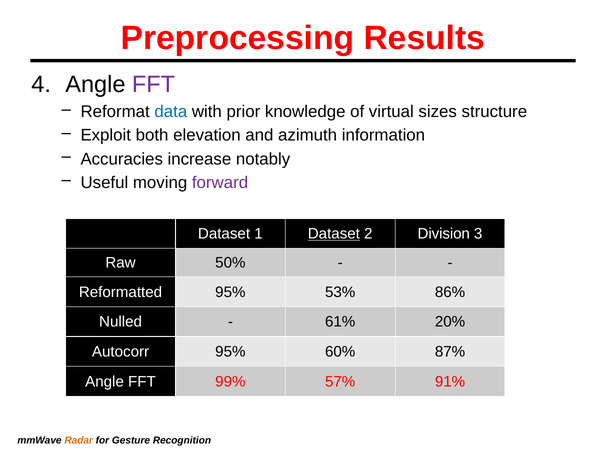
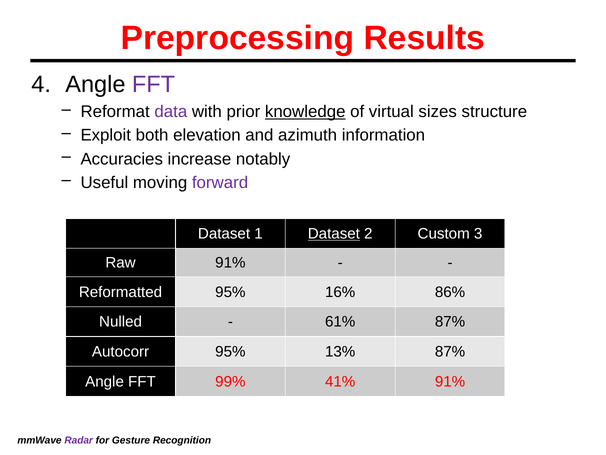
data colour: blue -> purple
knowledge underline: none -> present
Division: Division -> Custom
Raw 50%: 50% -> 91%
53%: 53% -> 16%
61% 20%: 20% -> 87%
60%: 60% -> 13%
57%: 57% -> 41%
Radar colour: orange -> purple
